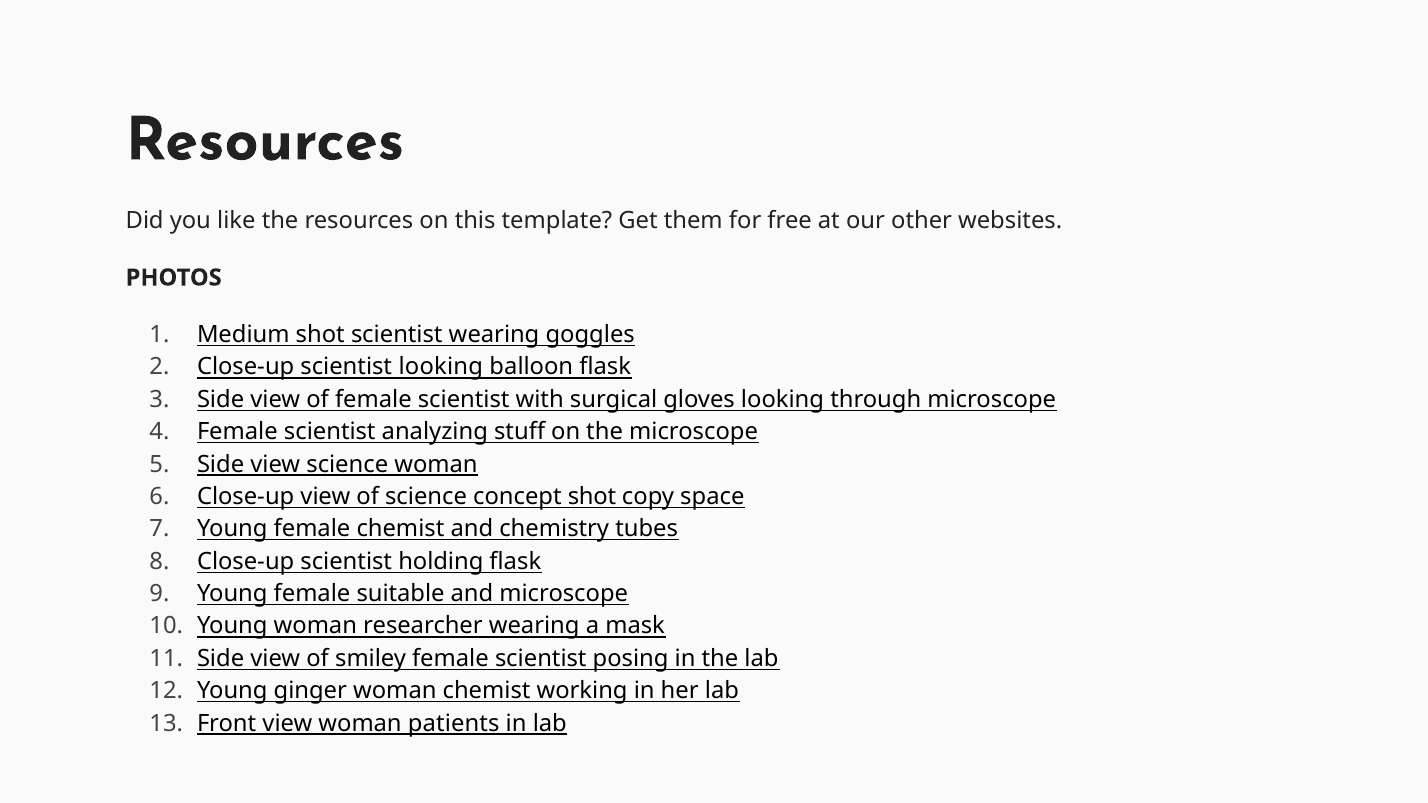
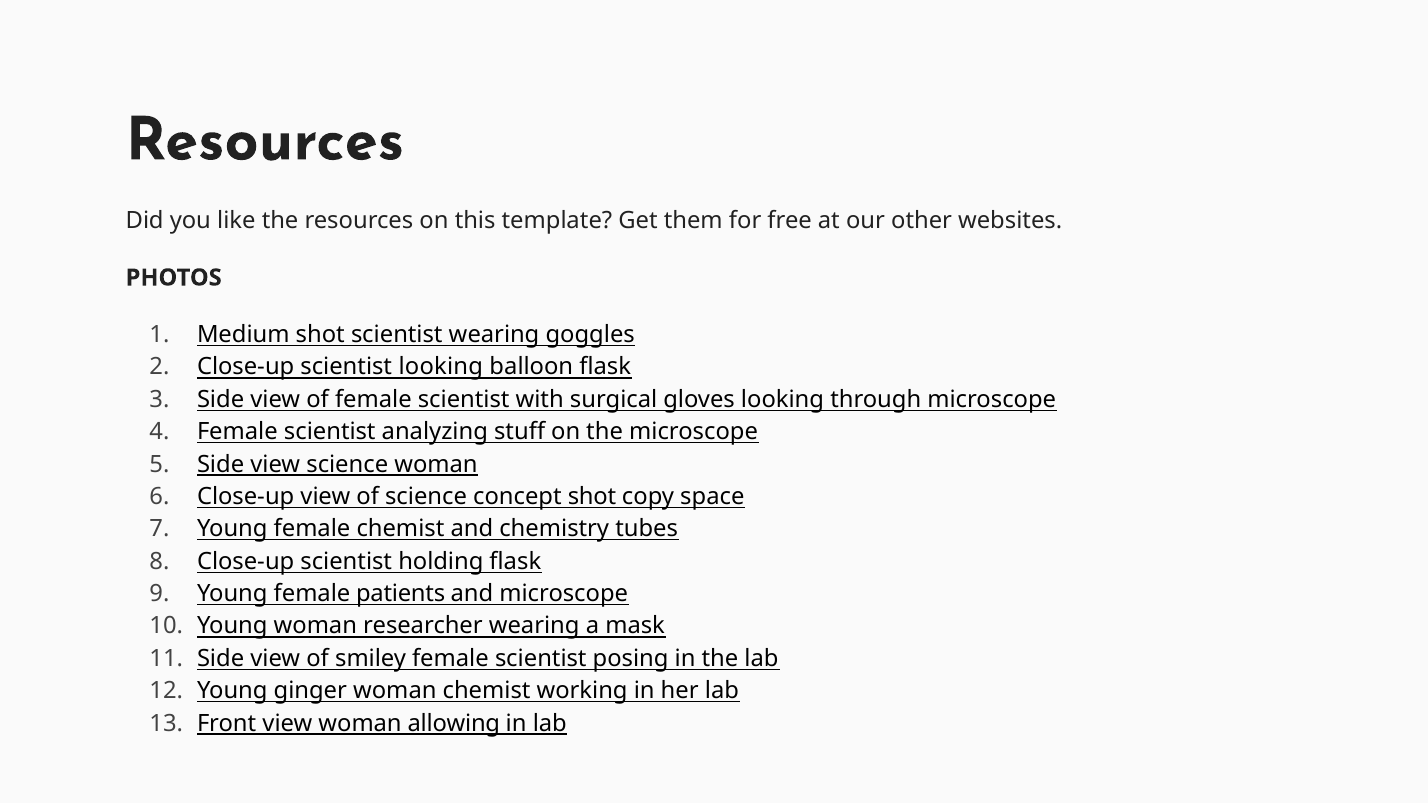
suitable: suitable -> patients
patients: patients -> allowing
